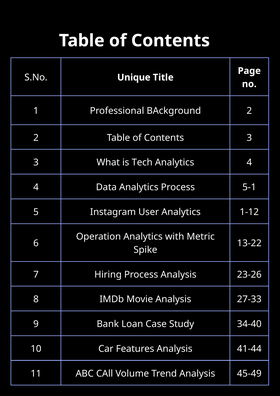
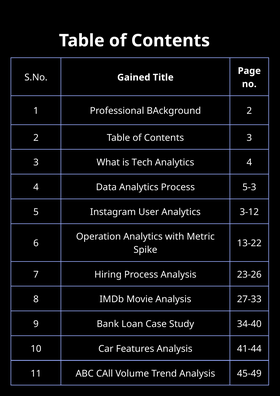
Unique: Unique -> Gained
5-1: 5-1 -> 5-3
1-12: 1-12 -> 3-12
